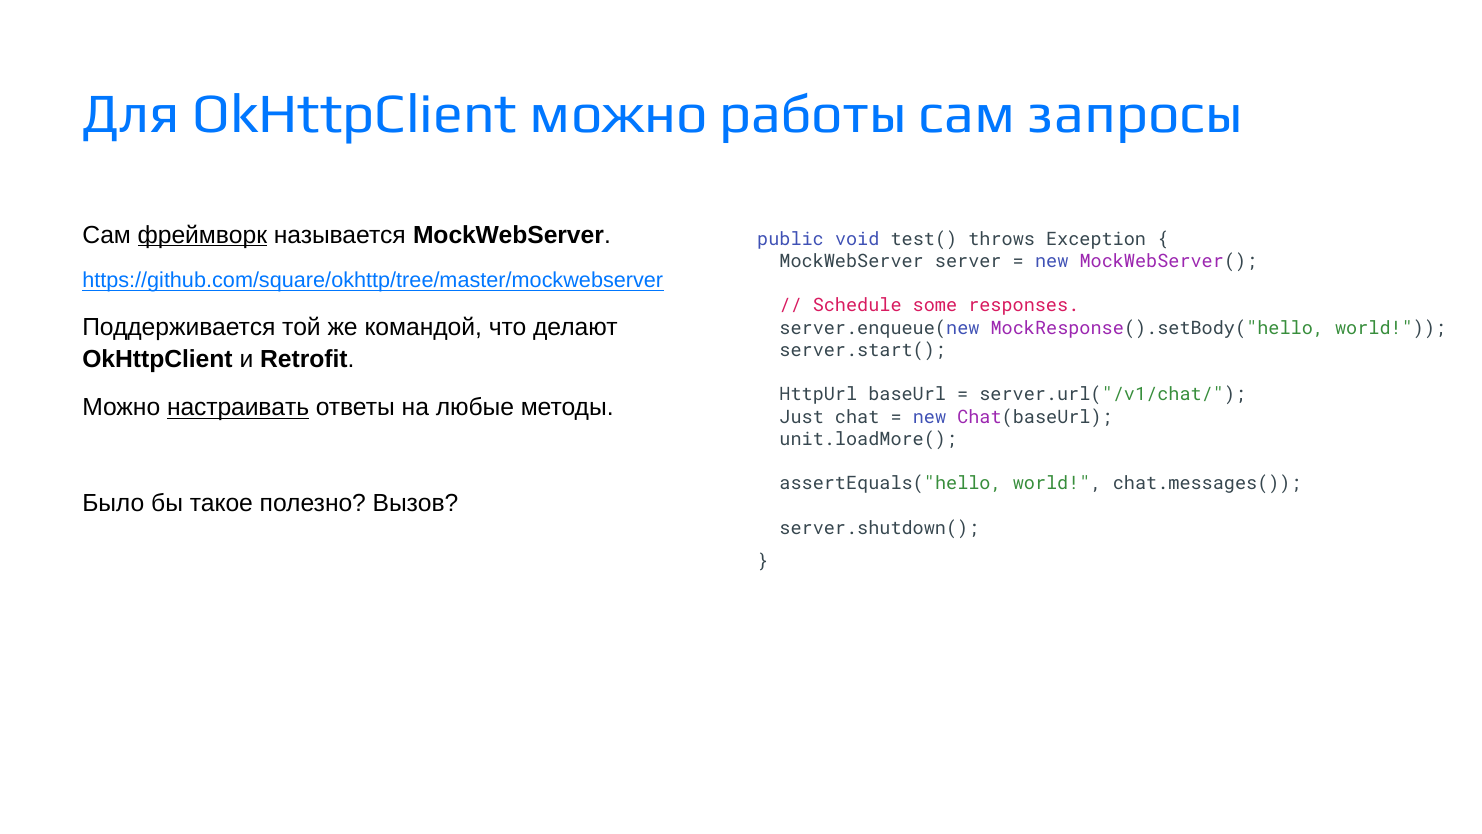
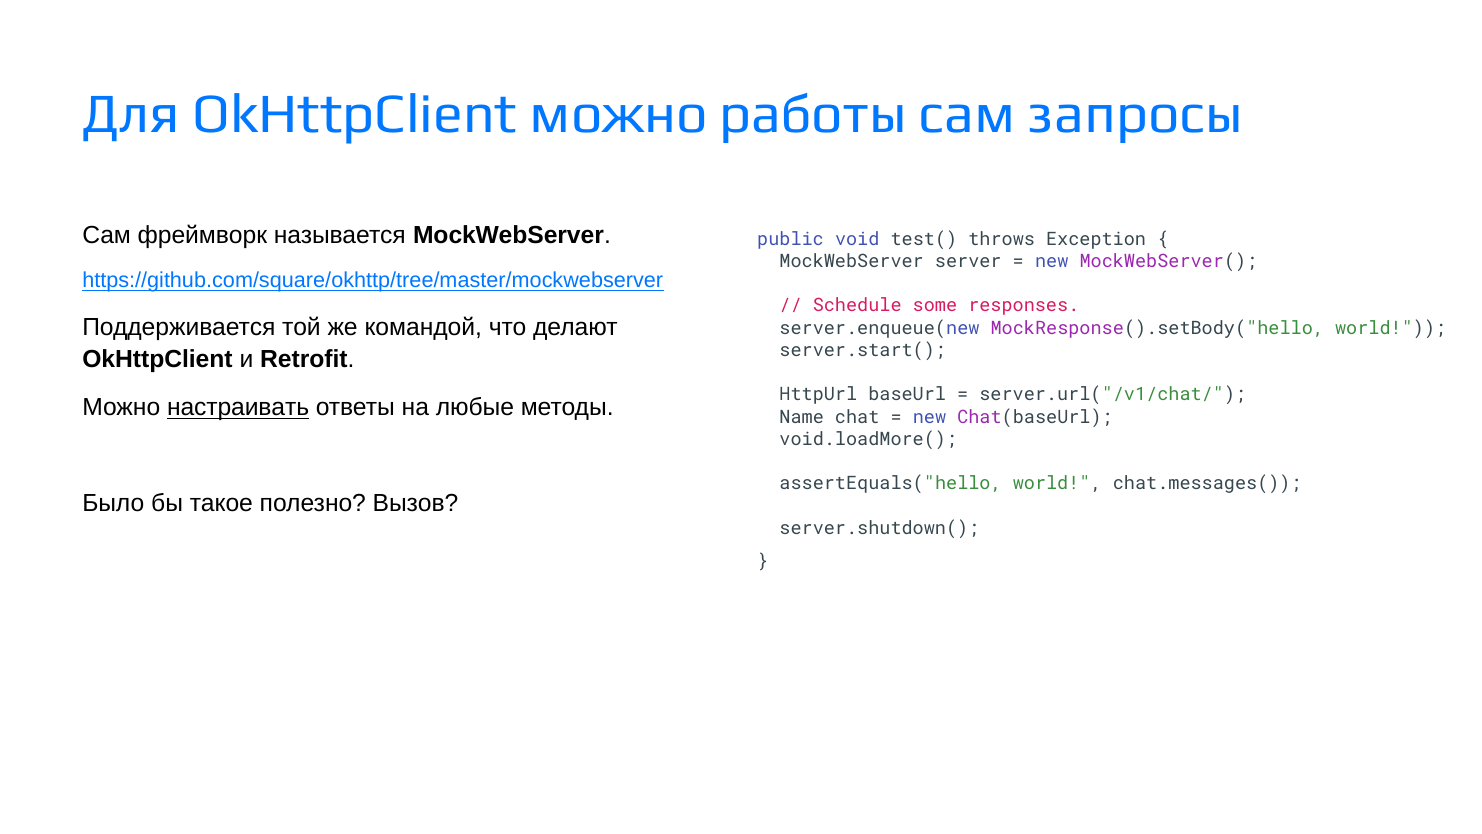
фреймворк underline: present -> none
Just: Just -> Name
unit.loadMore(: unit.loadMore( -> void.loadMore(
